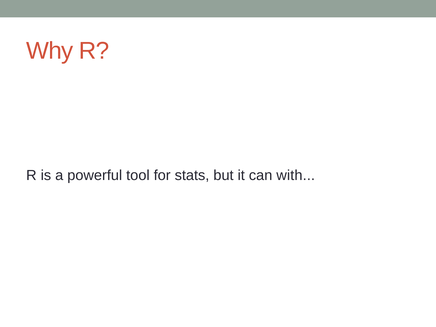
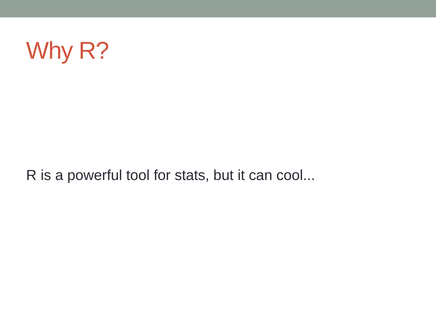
with: with -> cool
